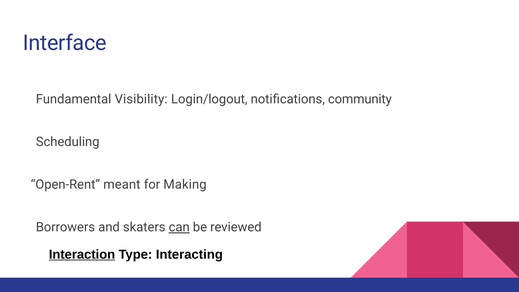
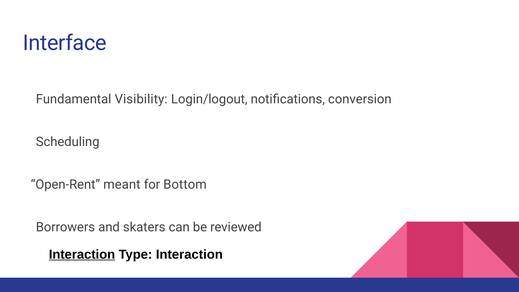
community: community -> conversion
Making: Making -> Bottom
can underline: present -> none
Type Interacting: Interacting -> Interaction
